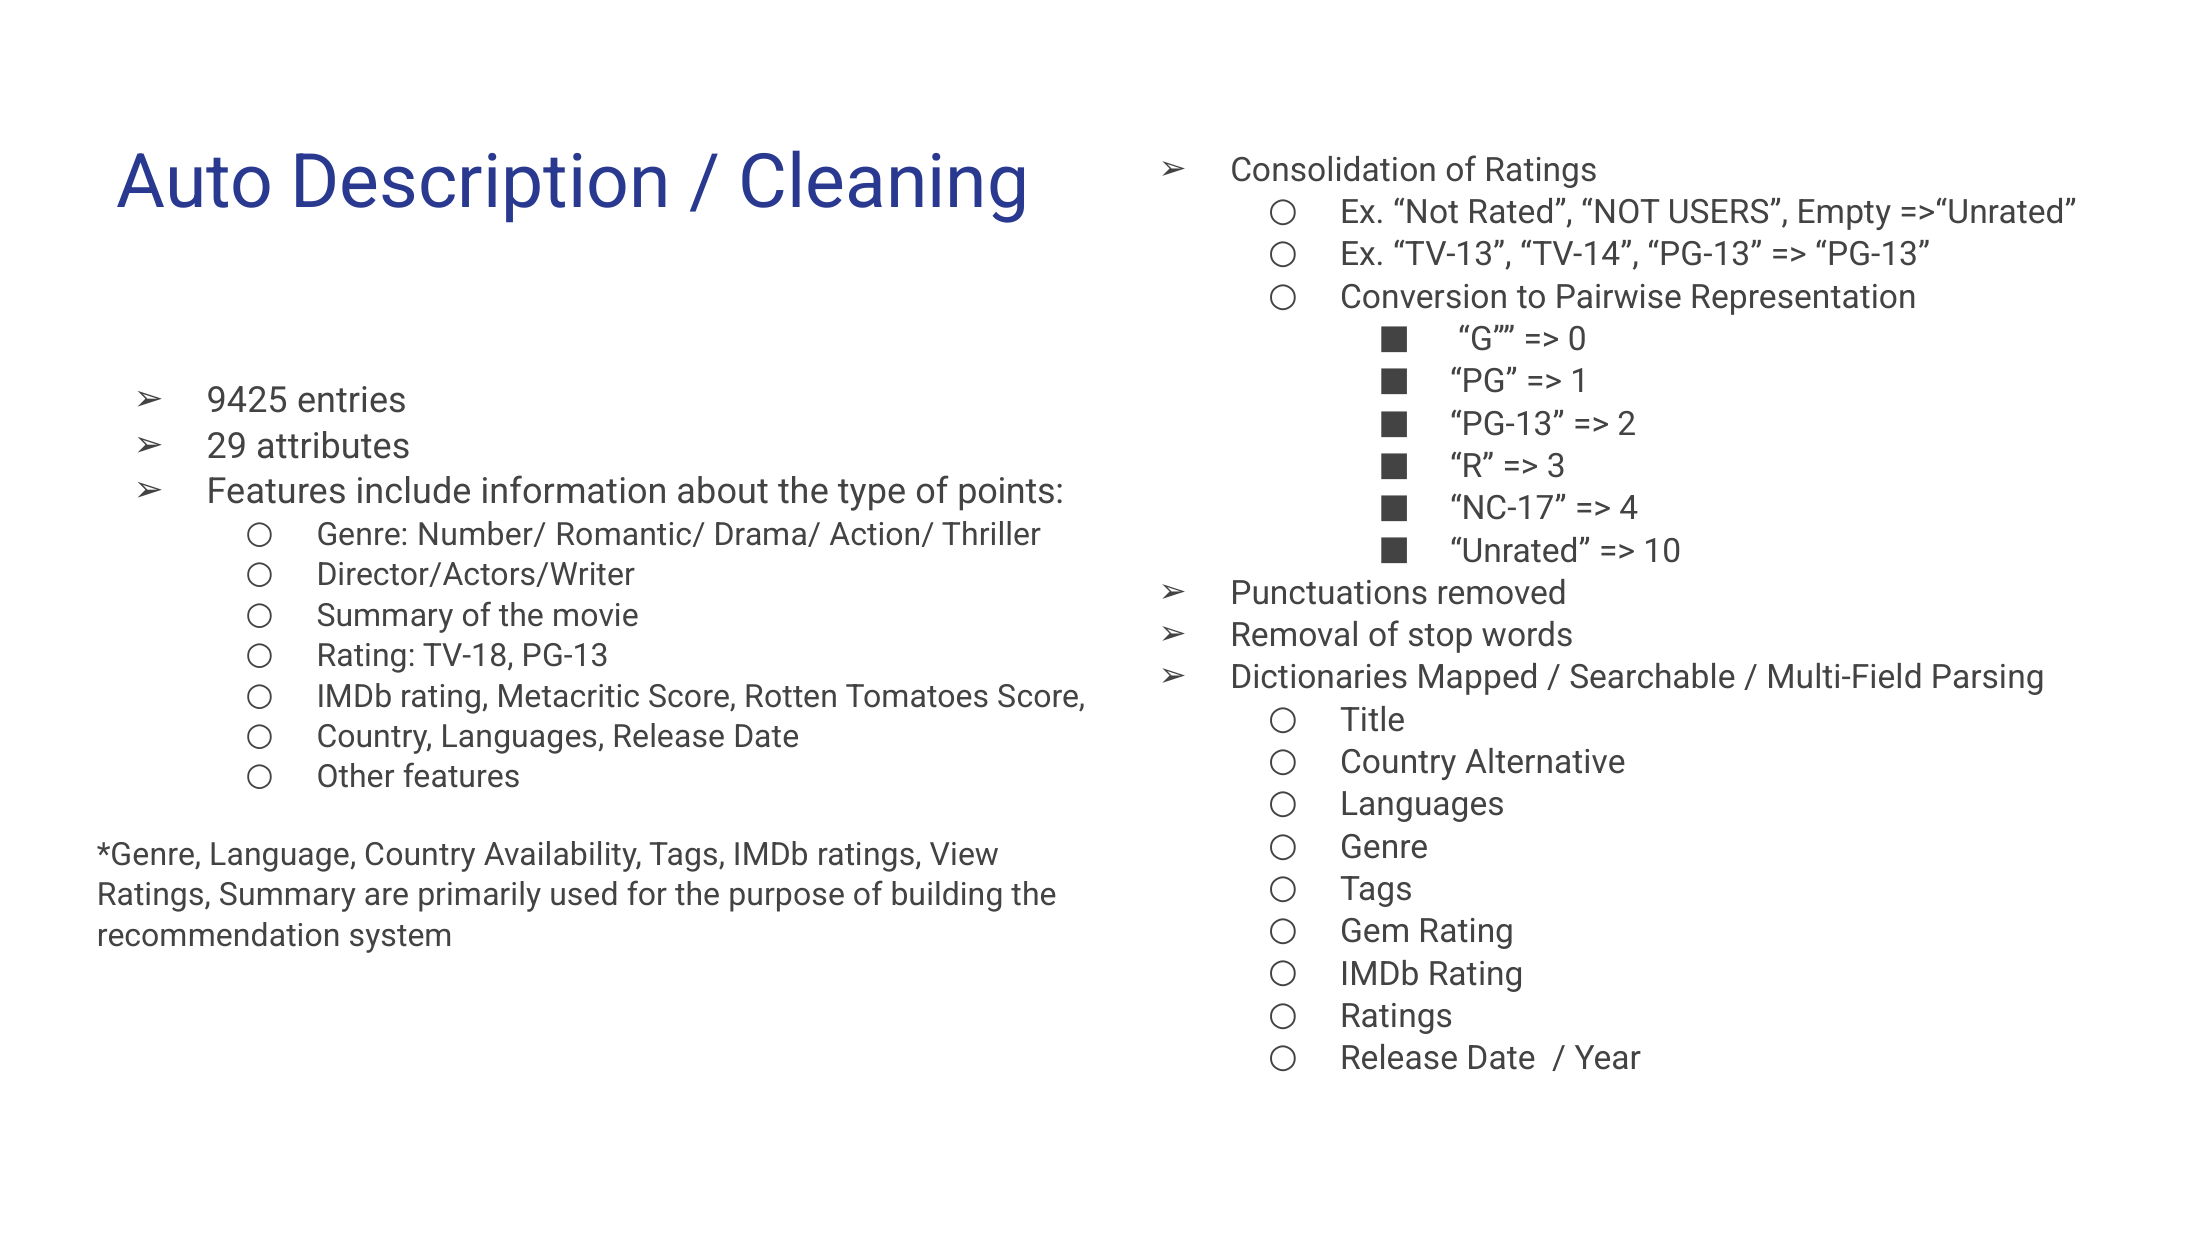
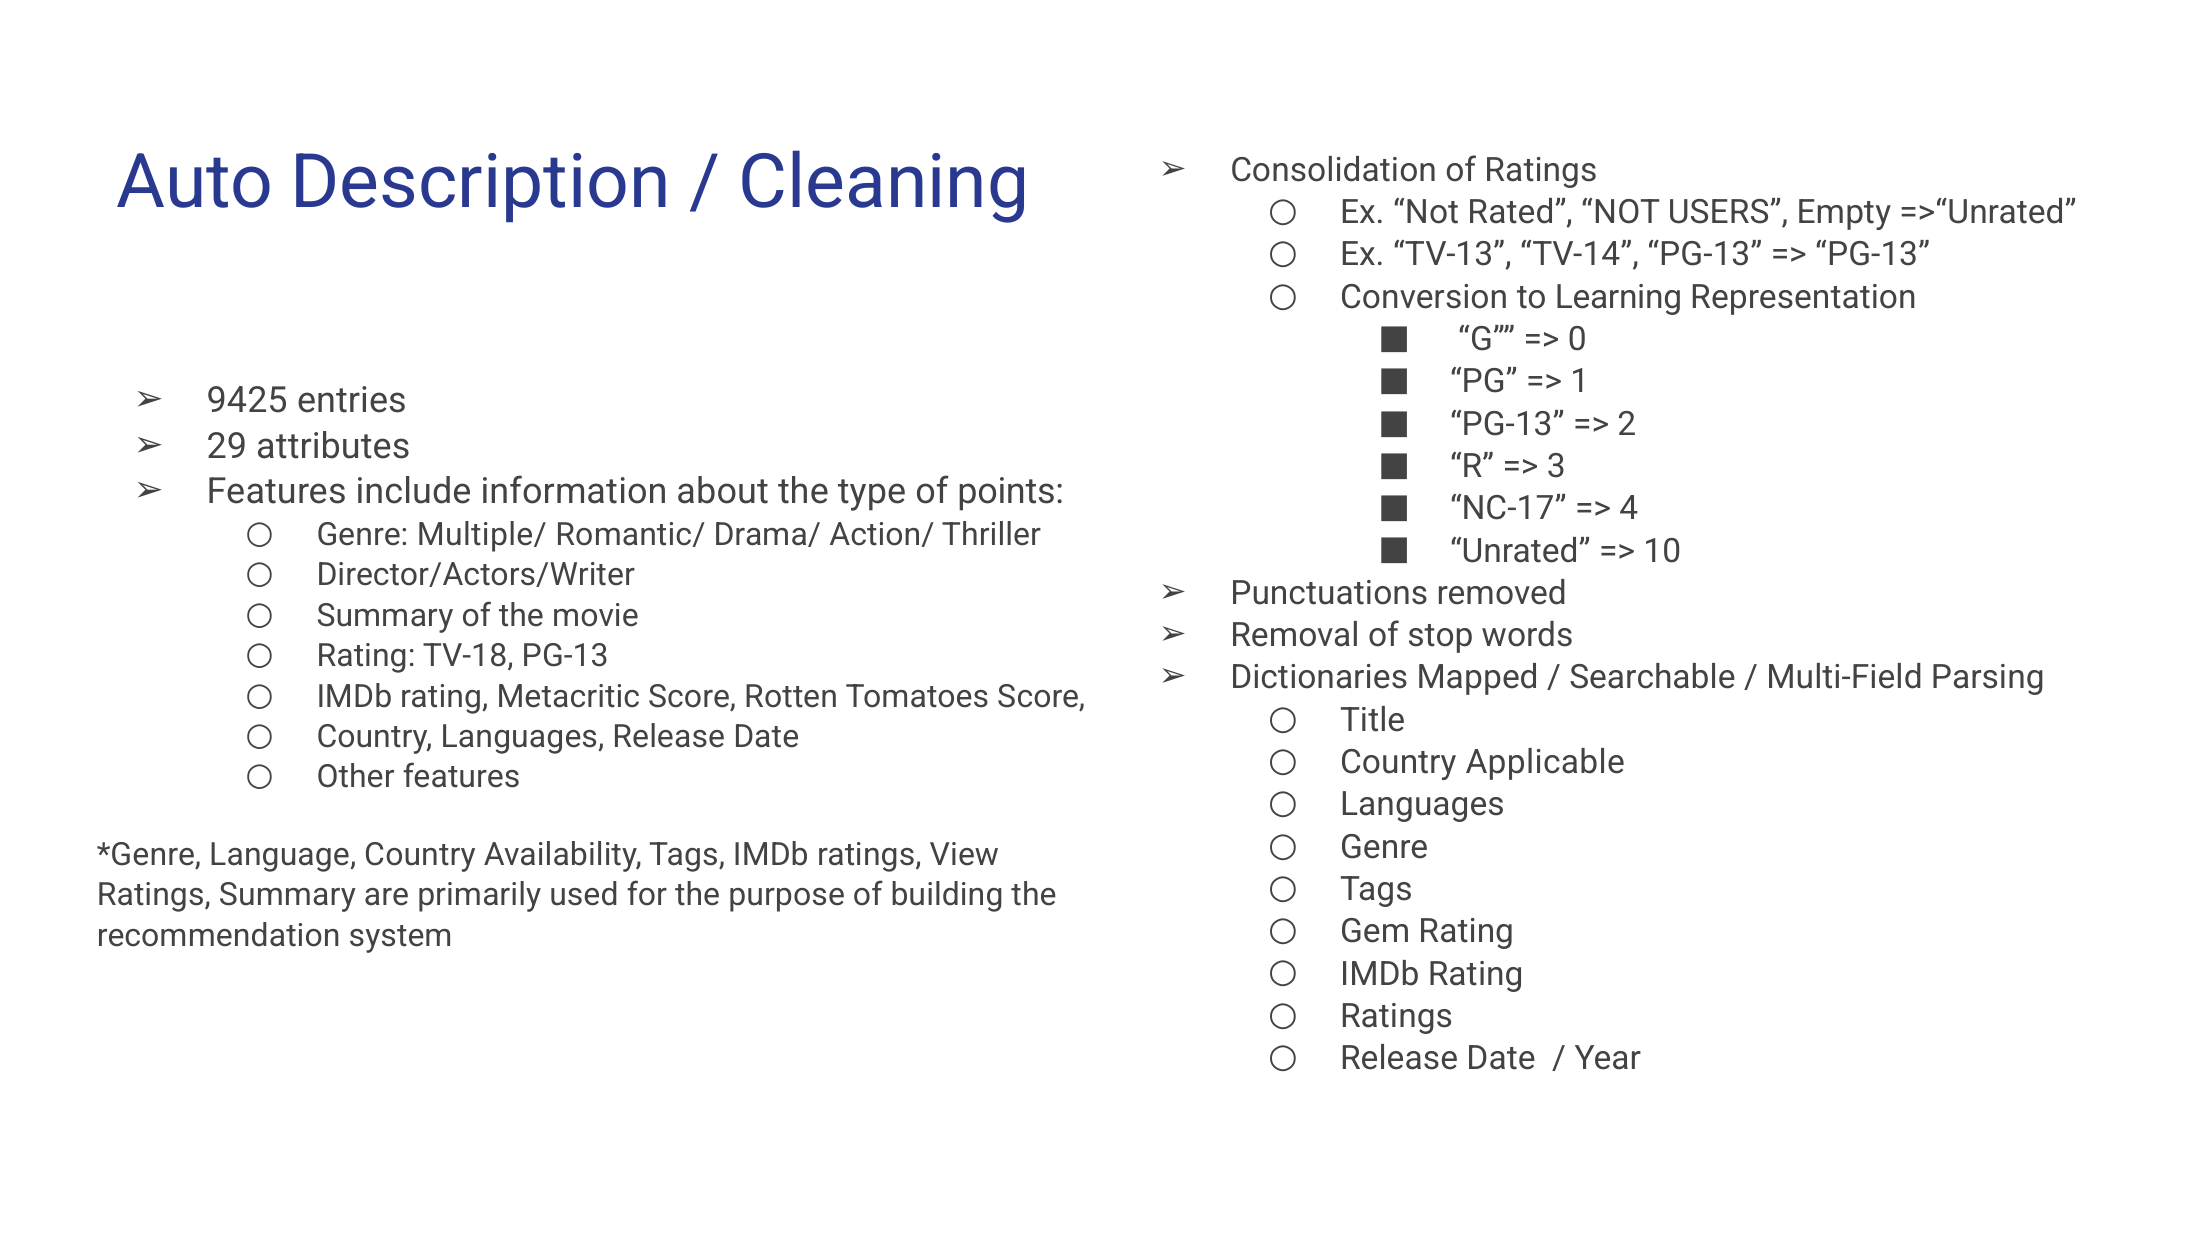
Pairwise: Pairwise -> Learning
Number/: Number/ -> Multiple/
Alternative: Alternative -> Applicable
